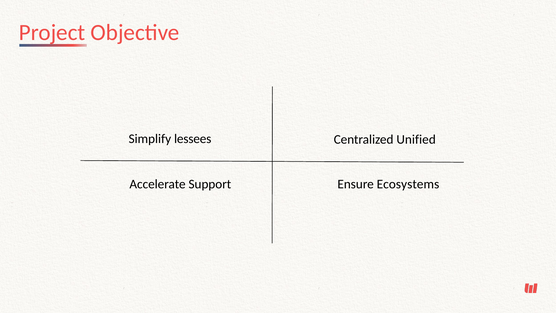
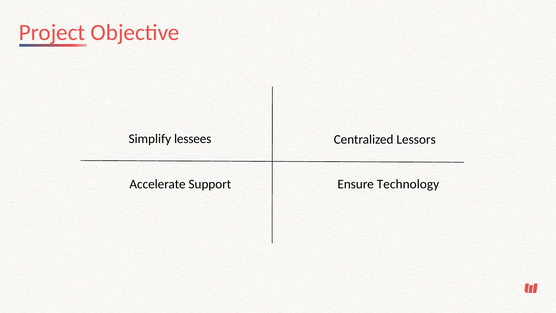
Unified: Unified -> Lessors
Ecosystems: Ecosystems -> Technology
